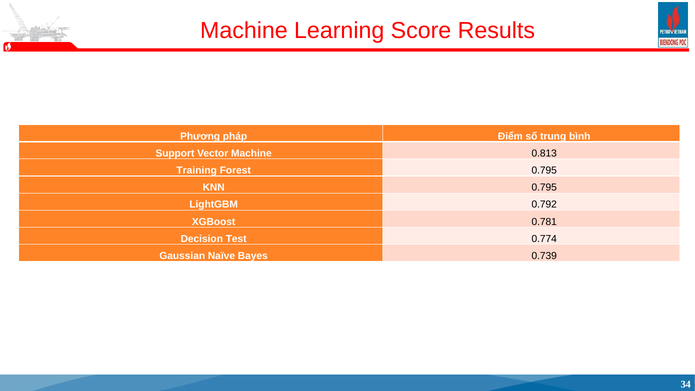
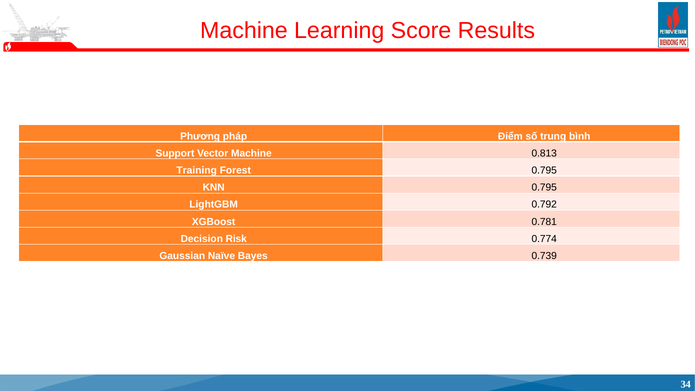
Test: Test -> Risk
